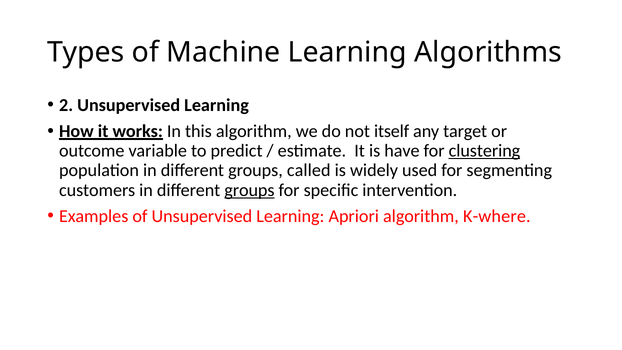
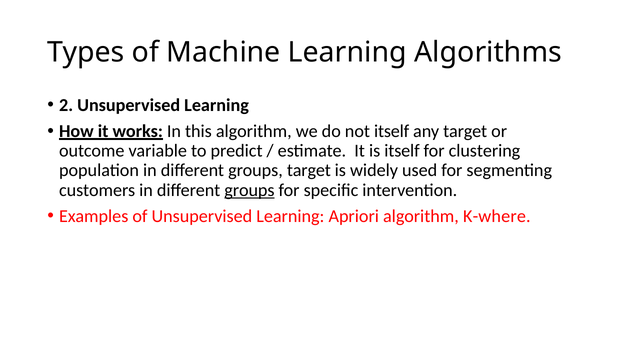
is have: have -> itself
clustering underline: present -> none
groups called: called -> target
